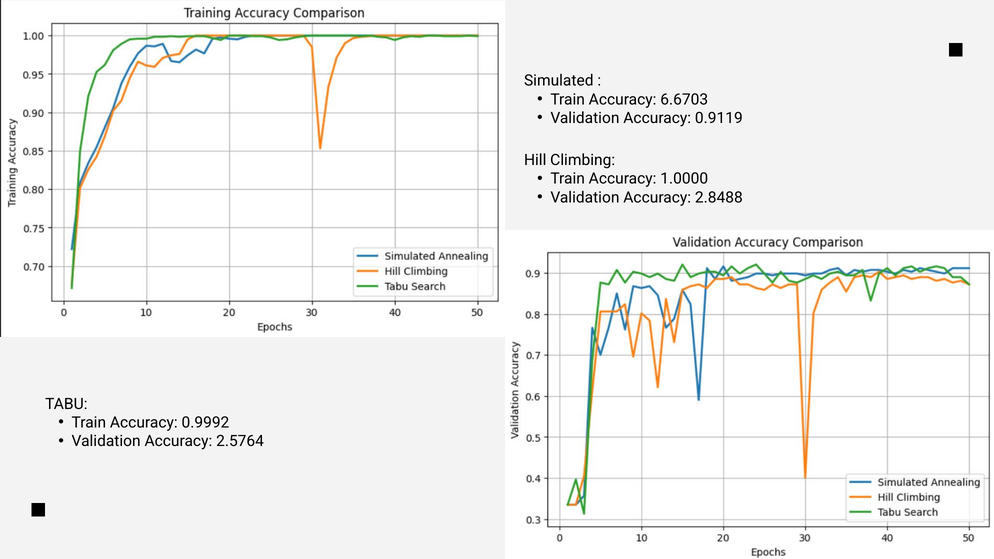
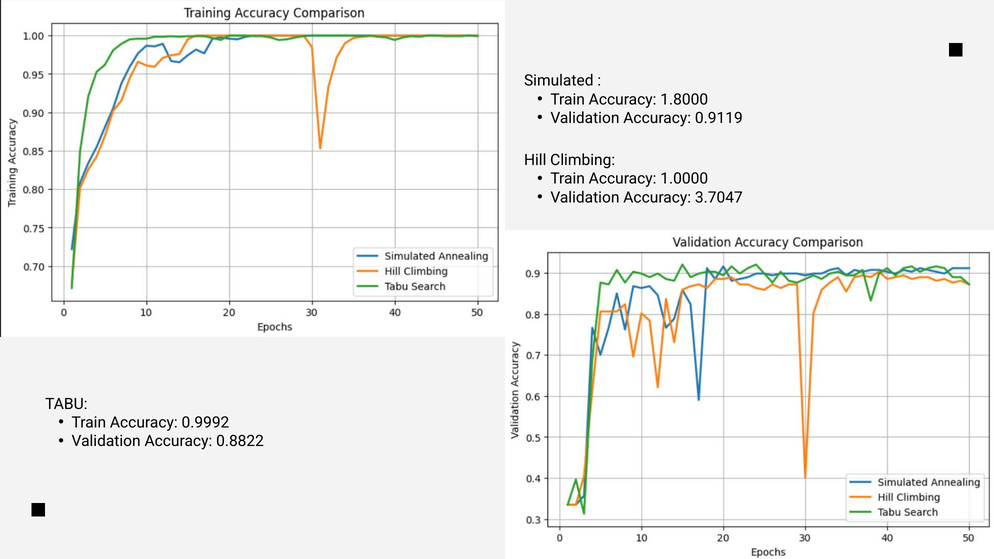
6.6703: 6.6703 -> 1.8000
2.8488: 2.8488 -> 3.7047
2.5764: 2.5764 -> 0.8822
